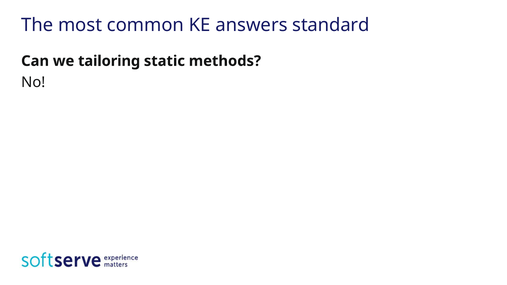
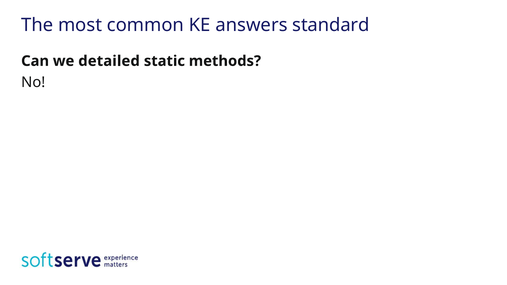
tailoring: tailoring -> detailed
